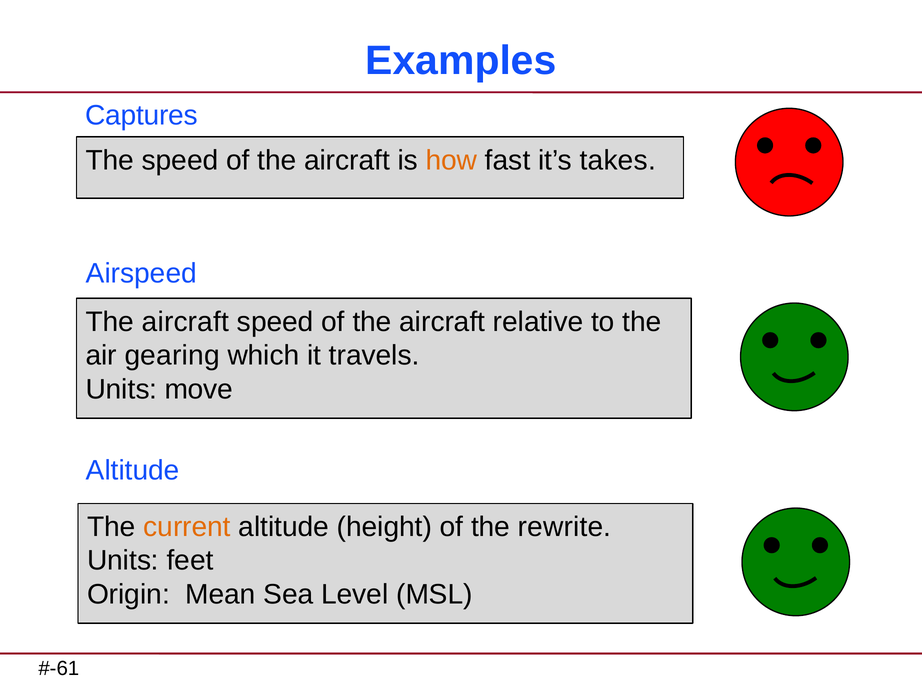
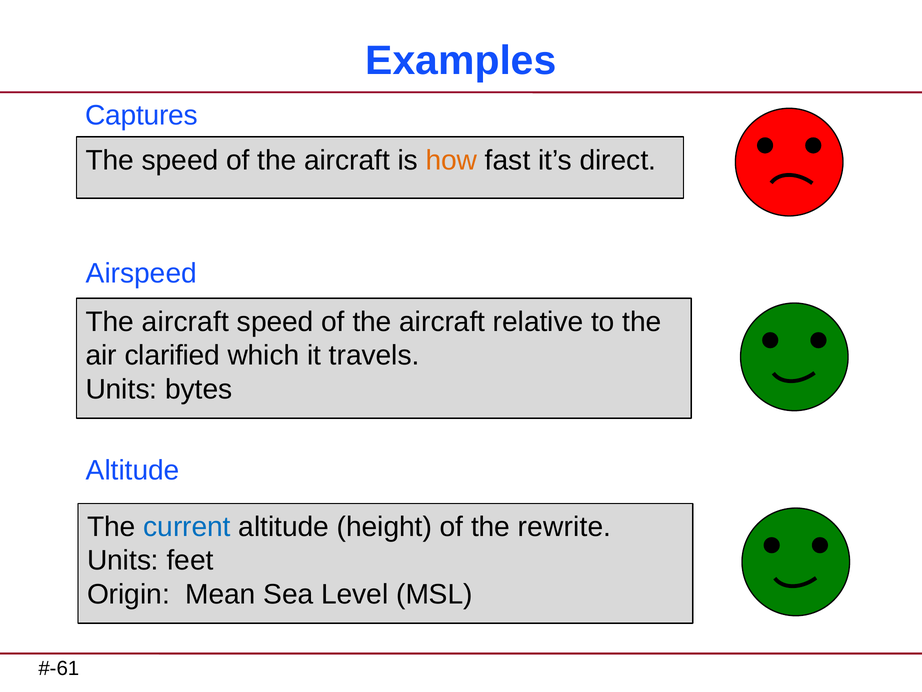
takes: takes -> direct
gearing: gearing -> clarified
move: move -> bytes
current colour: orange -> blue
